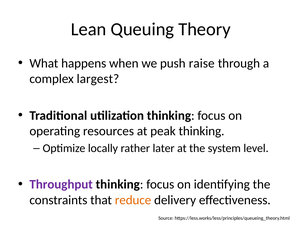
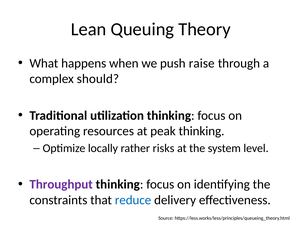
largest: largest -> should
later: later -> risks
reduce colour: orange -> blue
